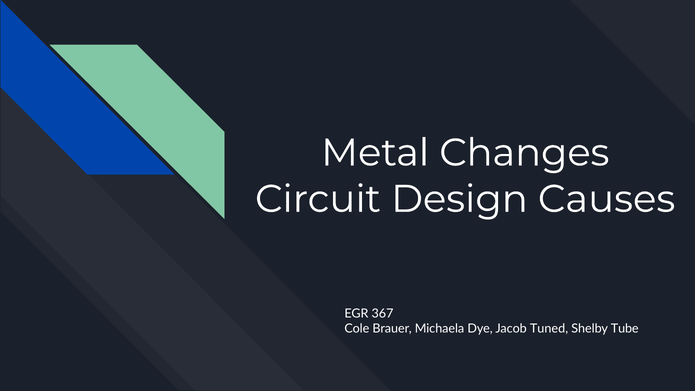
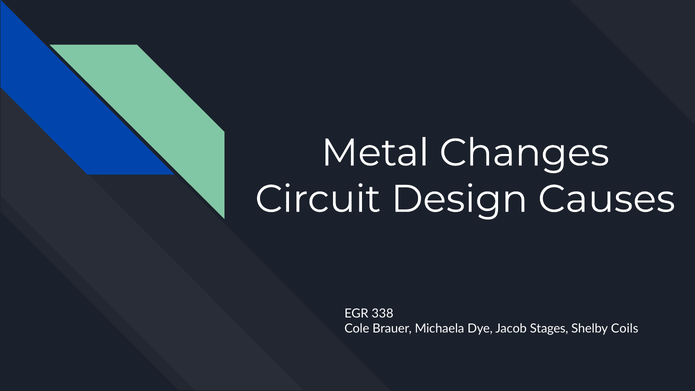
367: 367 -> 338
Tuned: Tuned -> Stages
Tube: Tube -> Coils
